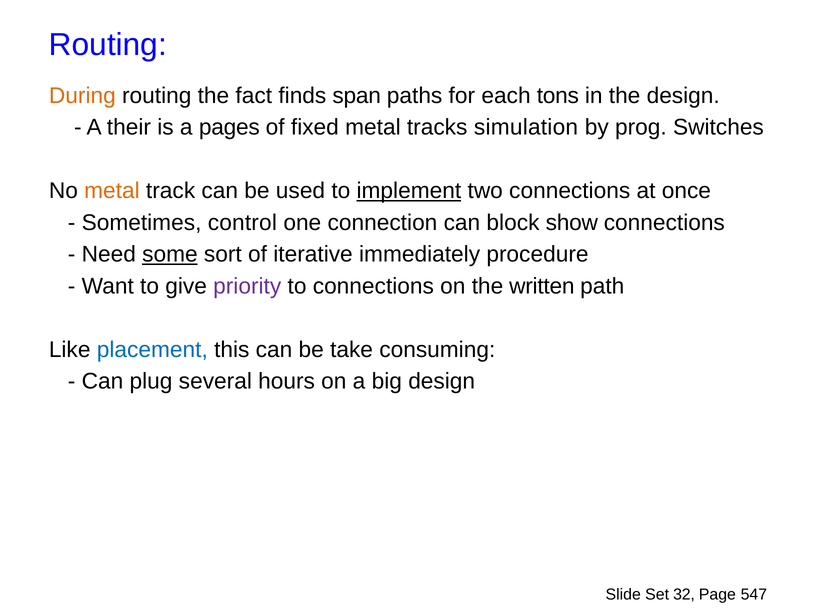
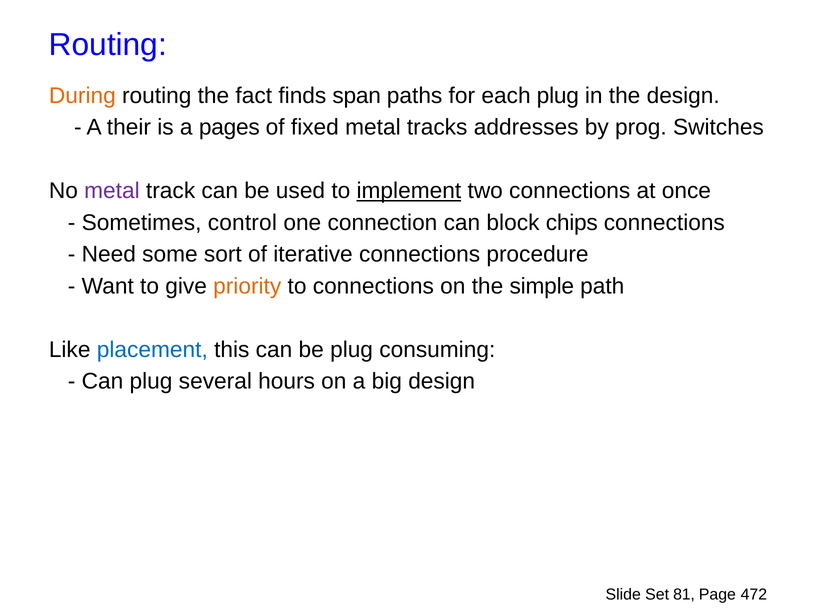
each tons: tons -> plug
simulation: simulation -> addresses
metal at (112, 191) colour: orange -> purple
show: show -> chips
some underline: present -> none
iterative immediately: immediately -> connections
priority colour: purple -> orange
written: written -> simple
be take: take -> plug
32: 32 -> 81
547: 547 -> 472
